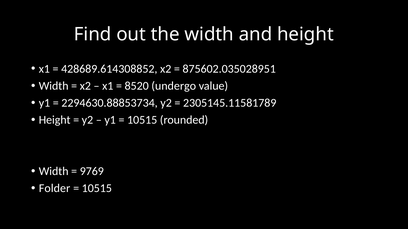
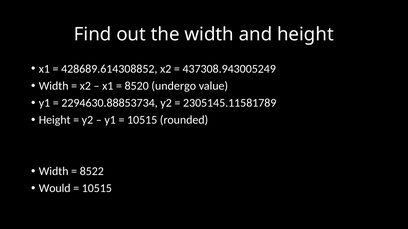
875602.035028951: 875602.035028951 -> 437308.943005249
9769: 9769 -> 8522
Folder: Folder -> Would
